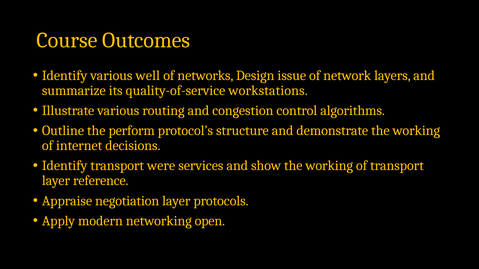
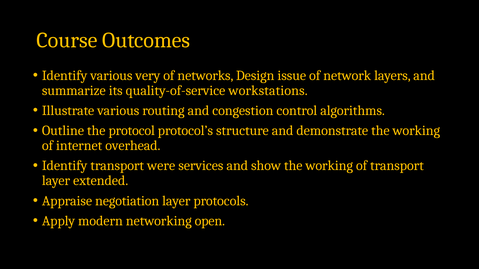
well: well -> very
perform: perform -> protocol
decisions: decisions -> overhead
reference: reference -> extended
